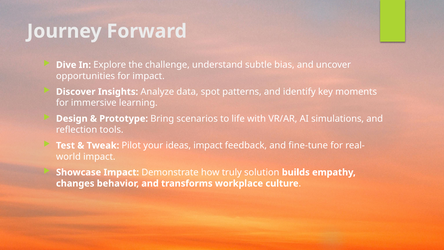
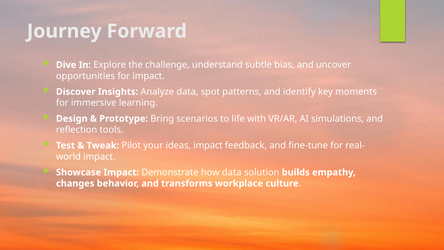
how truly: truly -> data
